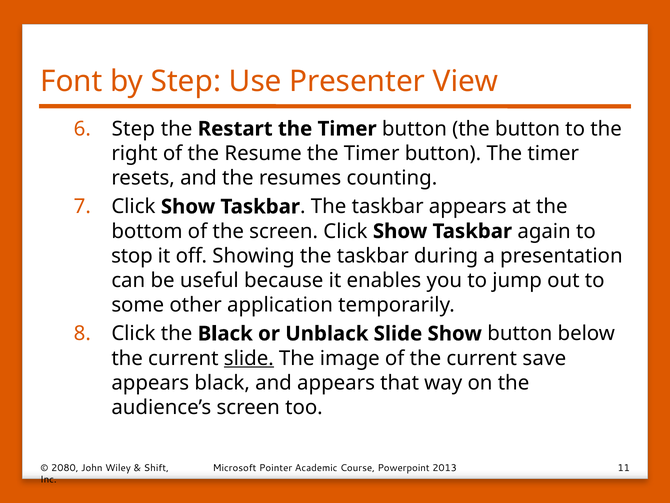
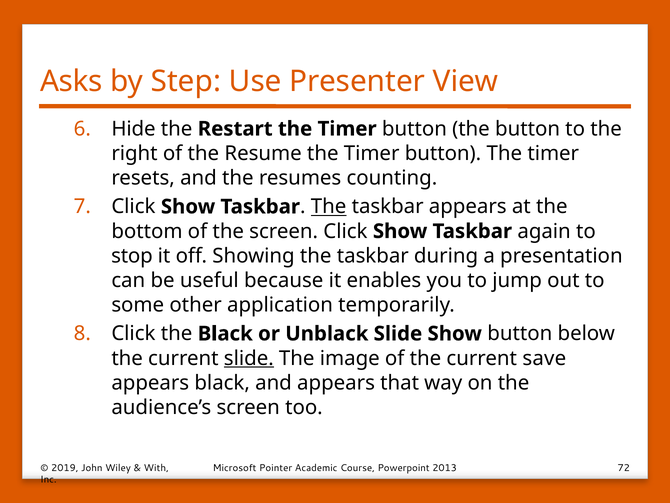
Font: Font -> Asks
Step at (133, 129): Step -> Hide
The at (329, 206) underline: none -> present
2080: 2080 -> 2019
Shift: Shift -> With
11: 11 -> 72
